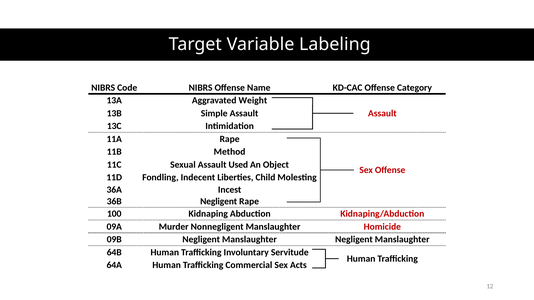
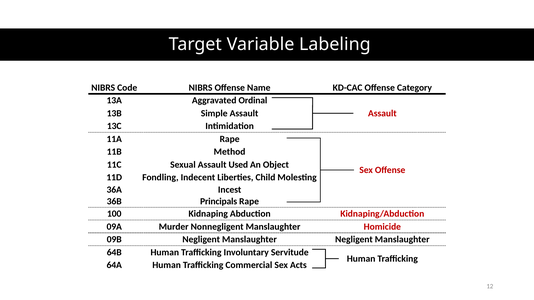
Weight: Weight -> Ordinal
Negligent at (219, 202): Negligent -> Principals
